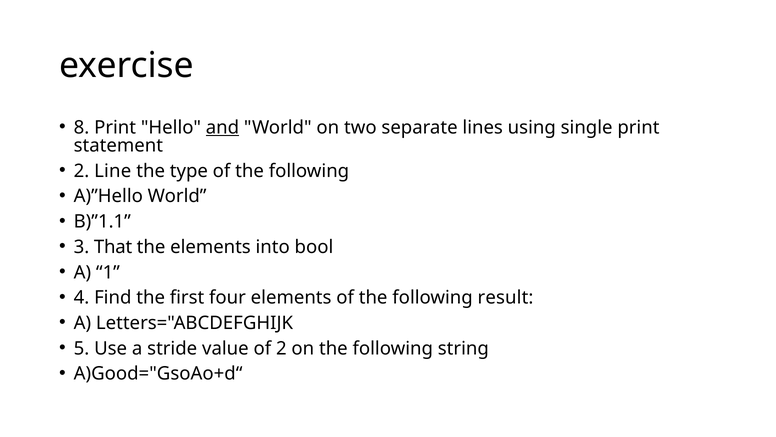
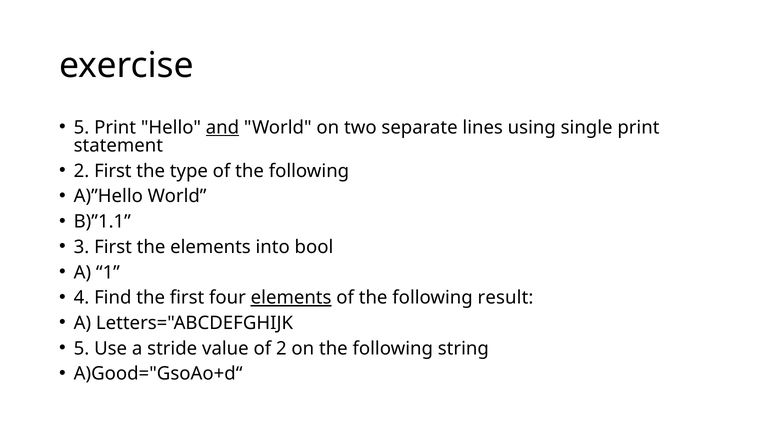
8 at (81, 127): 8 -> 5
2 Line: Line -> First
3 That: That -> First
elements at (291, 297) underline: none -> present
